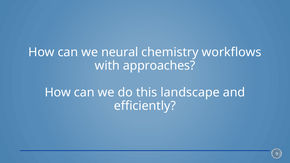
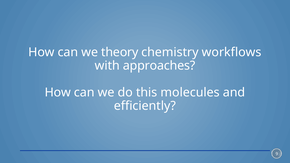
neural: neural -> theory
landscape: landscape -> molecules
